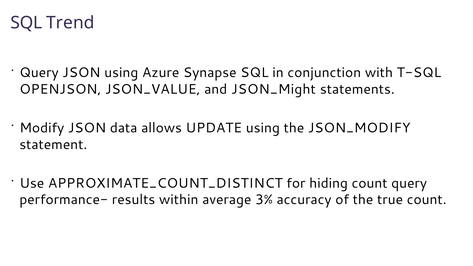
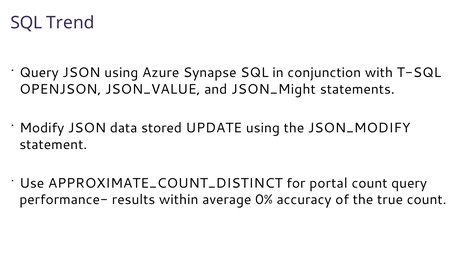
allows: allows -> stored
hiding: hiding -> portal
3%: 3% -> 0%
